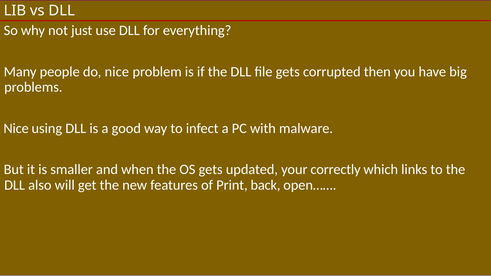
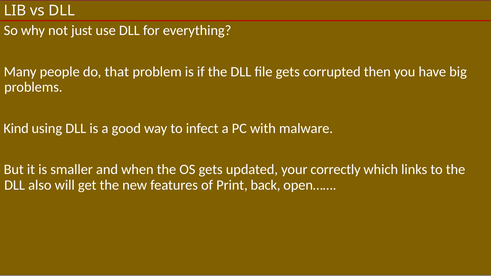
do nice: nice -> that
Nice at (16, 128): Nice -> Kind
